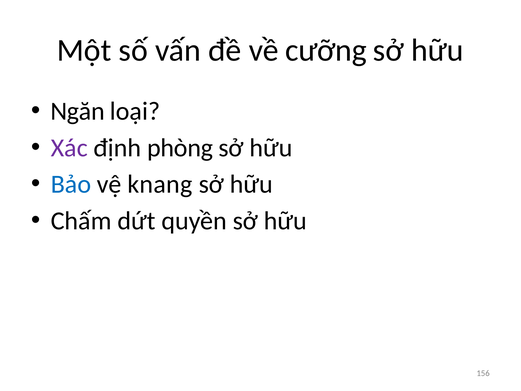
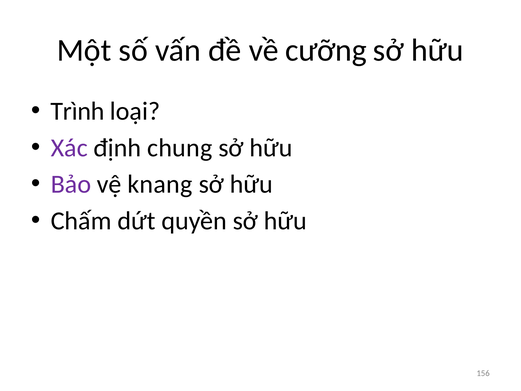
Ngăn: Ngăn -> Trình
phòng: phòng -> chung
Bảo colour: blue -> purple
